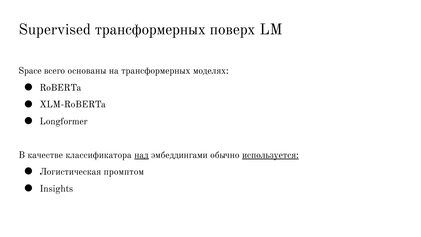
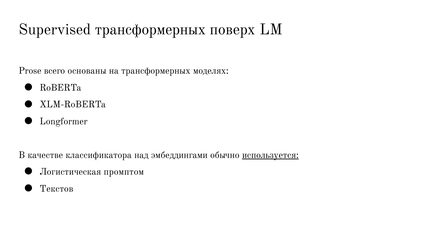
Space: Space -> Prose
над underline: present -> none
Insights: Insights -> Текстов
